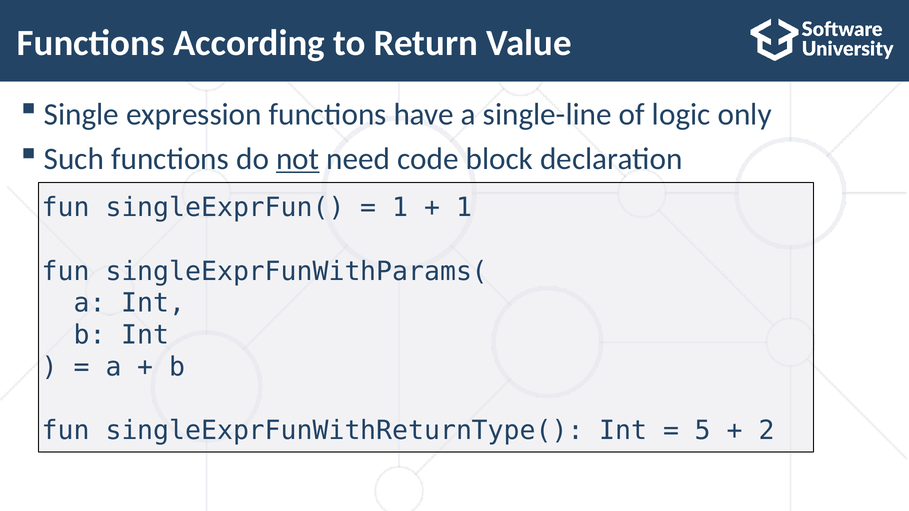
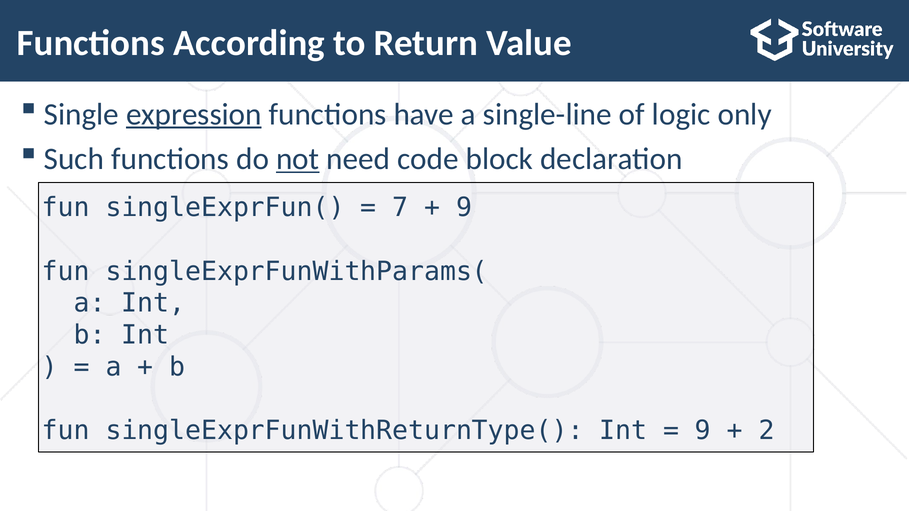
expression underline: none -> present
1 at (400, 208): 1 -> 7
1 at (464, 208): 1 -> 9
5 at (703, 431): 5 -> 9
